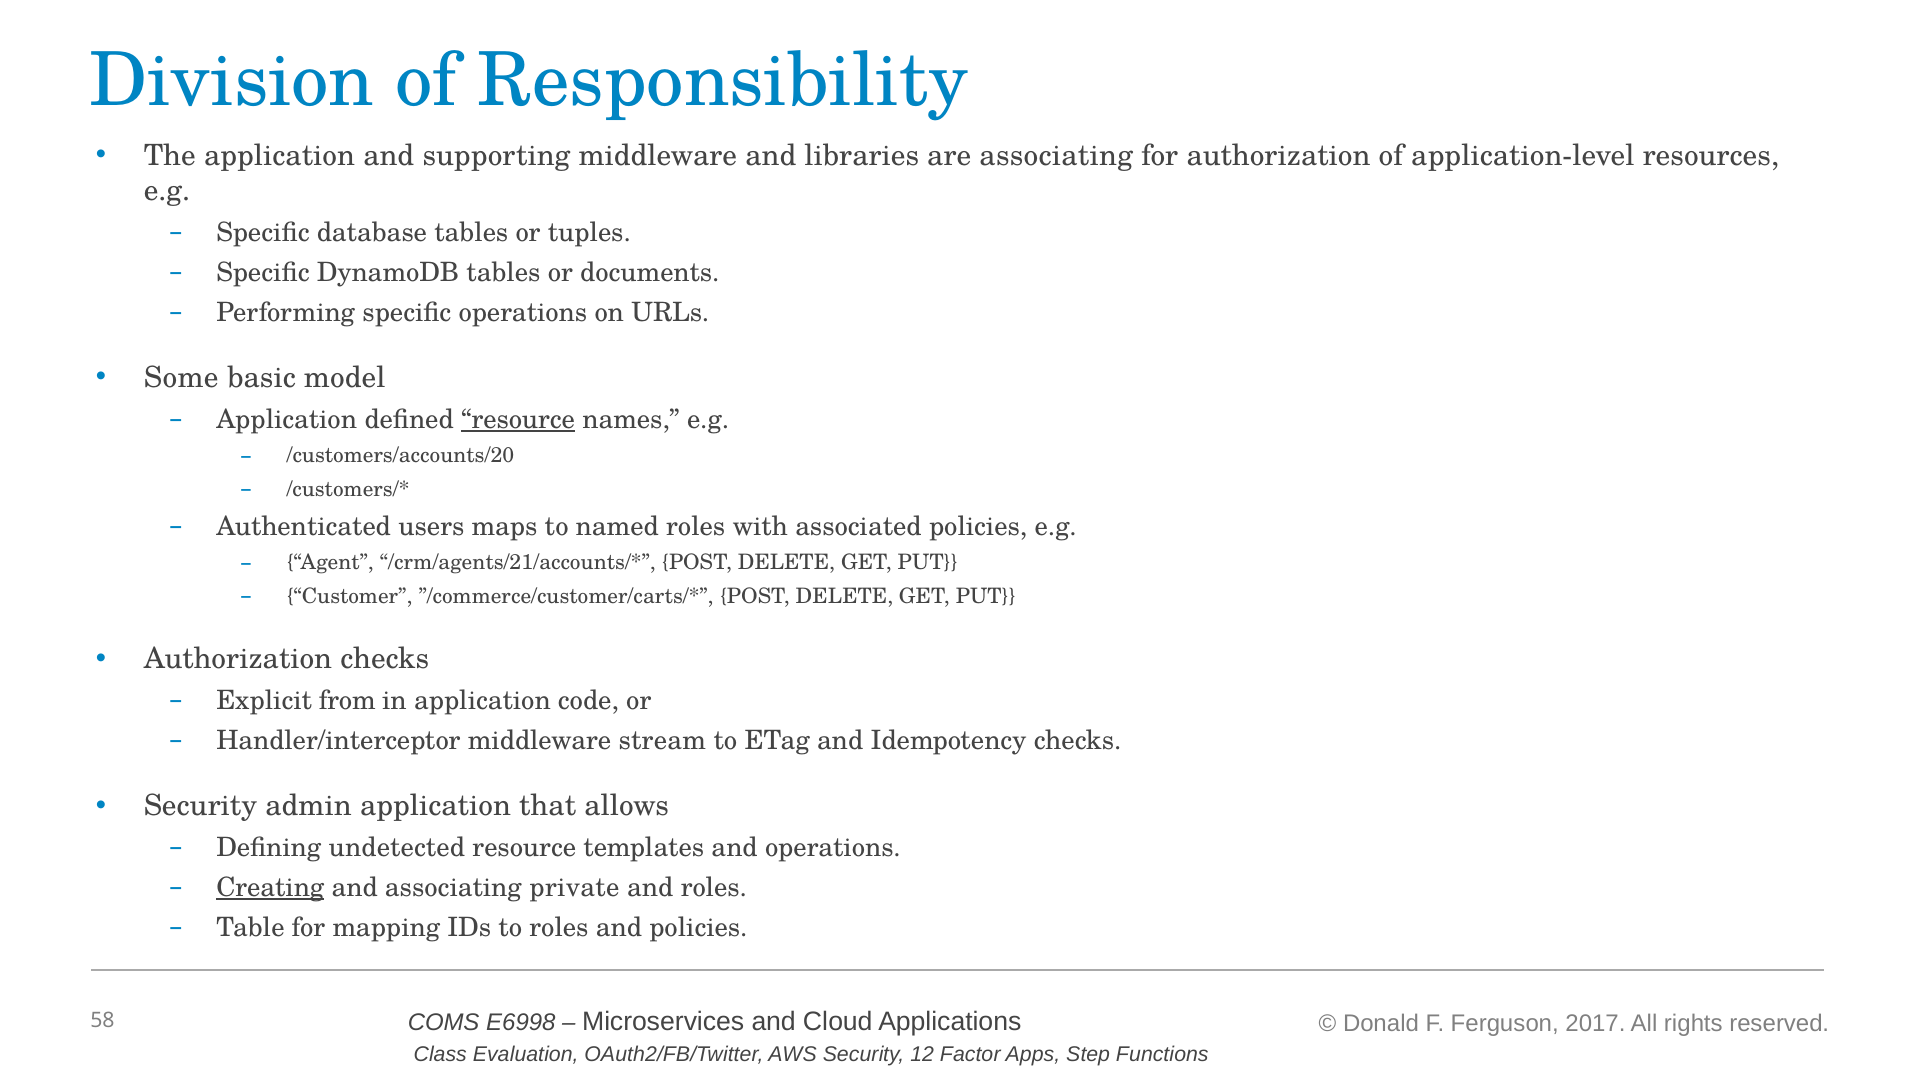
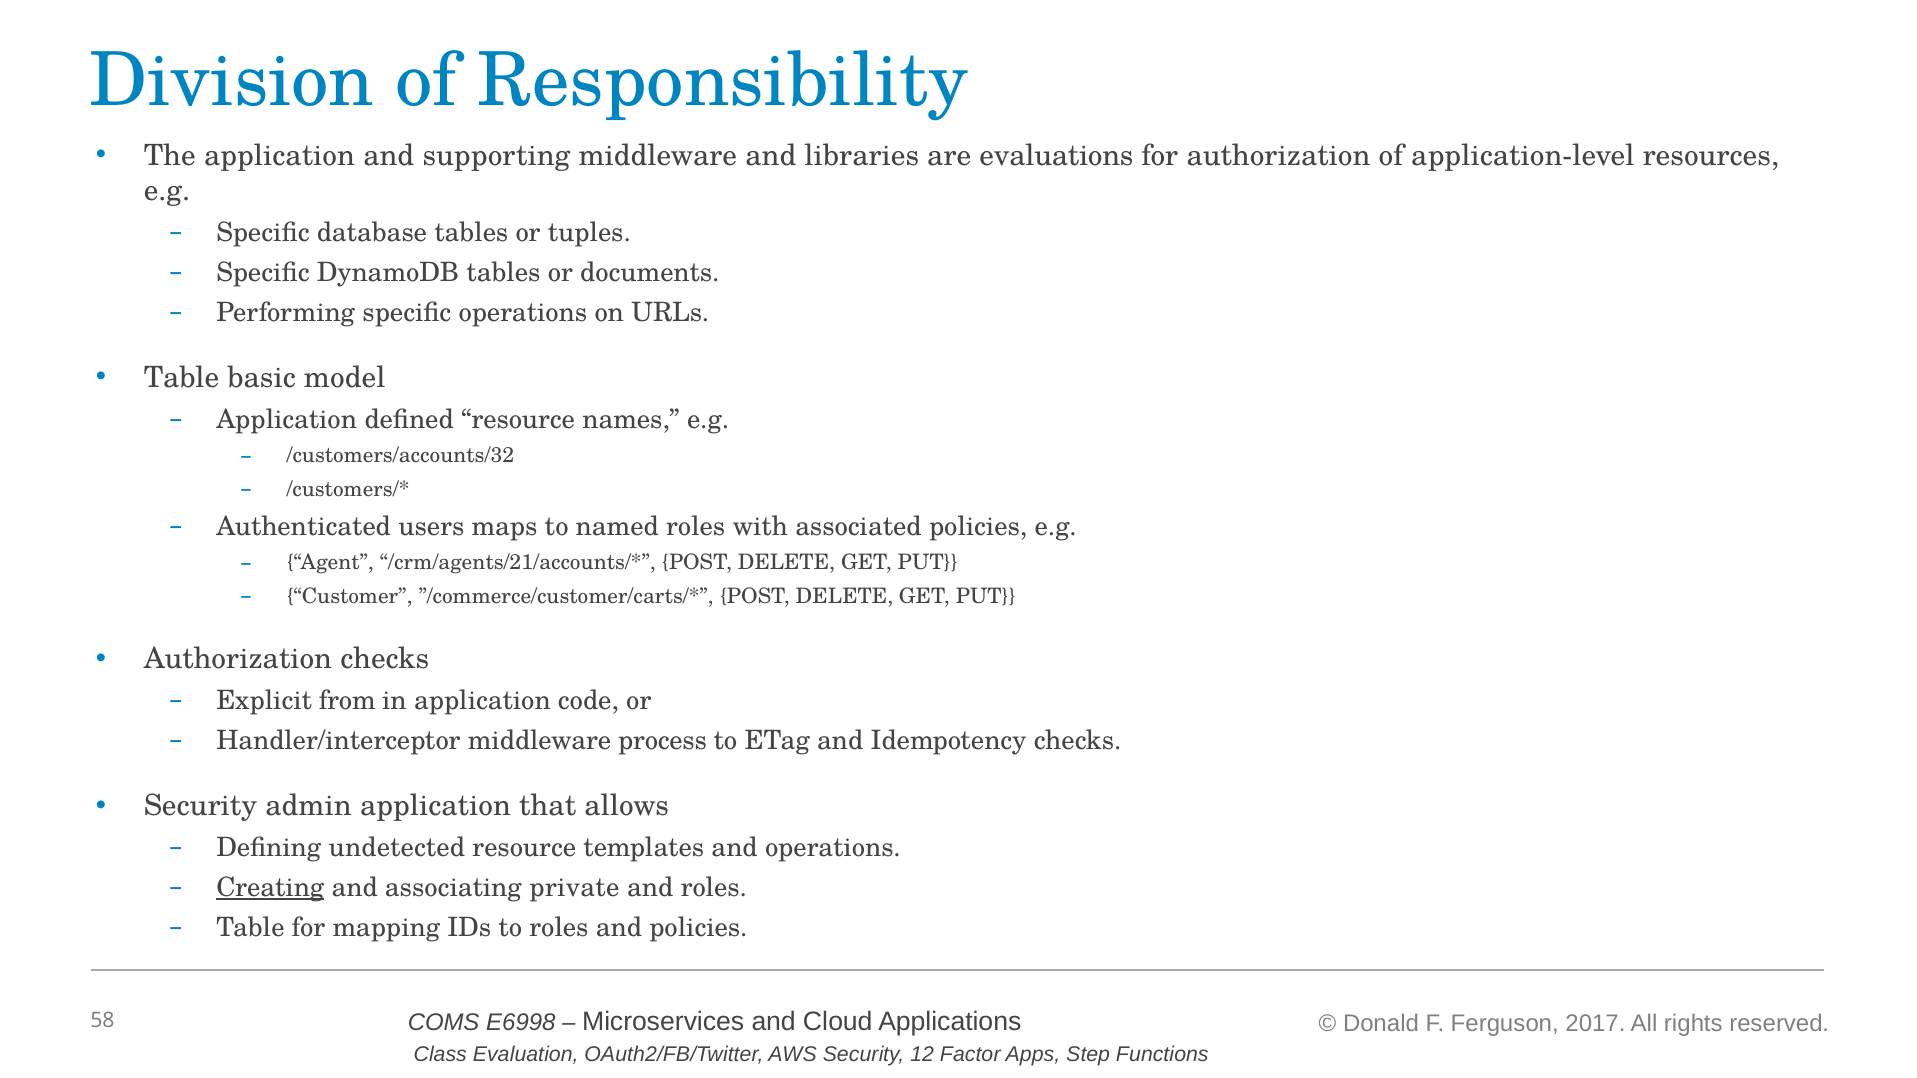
are associating: associating -> evaluations
Some at (181, 378): Some -> Table
resource at (518, 420) underline: present -> none
/customers/accounts/20: /customers/accounts/20 -> /customers/accounts/32
stream: stream -> process
